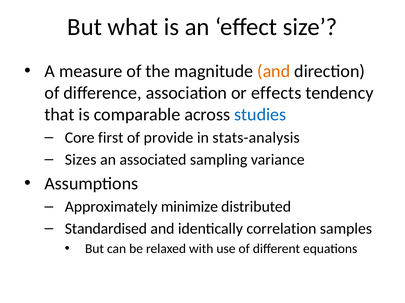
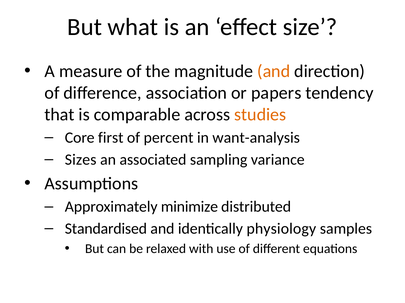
effects: effects -> papers
studies colour: blue -> orange
provide: provide -> percent
stats-analysis: stats-analysis -> want-analysis
correlation: correlation -> physiology
